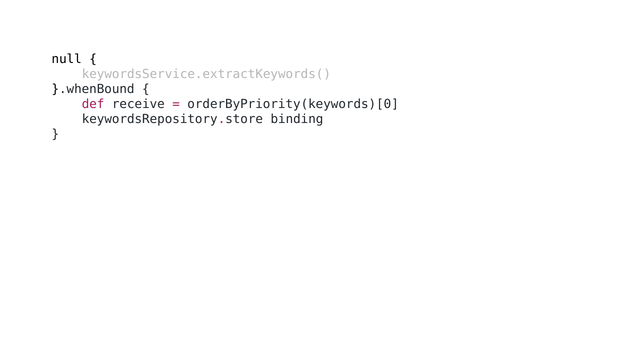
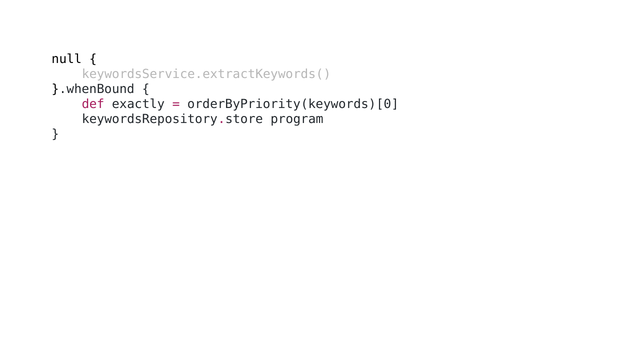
receive: receive -> exactly
binding: binding -> program
